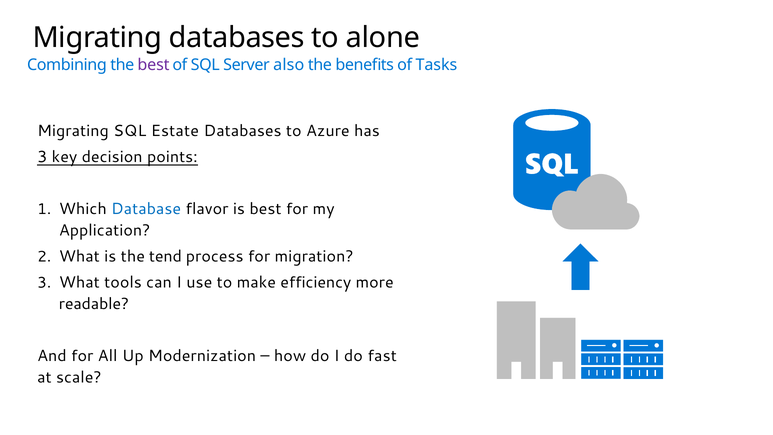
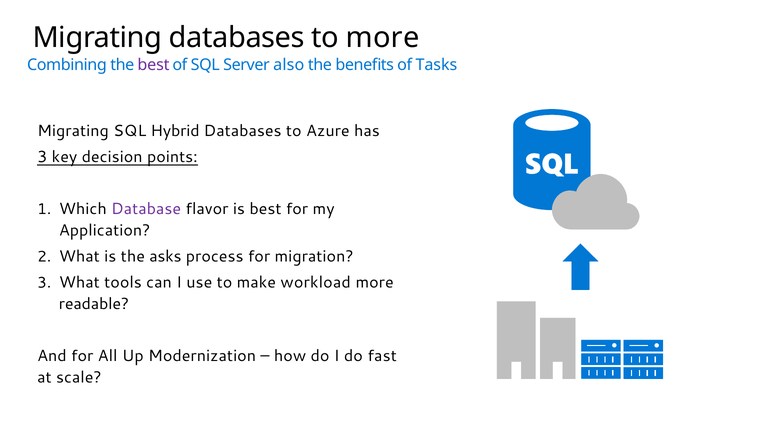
to alone: alone -> more
Estate: Estate -> Hybrid
Database colour: blue -> purple
tend: tend -> asks
efficiency: efficiency -> workload
